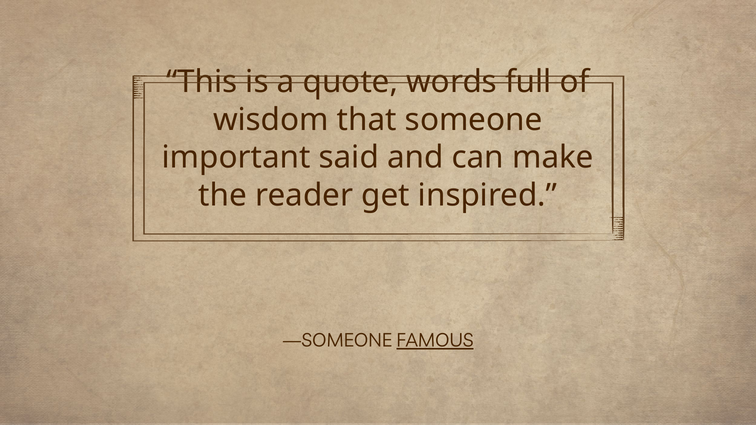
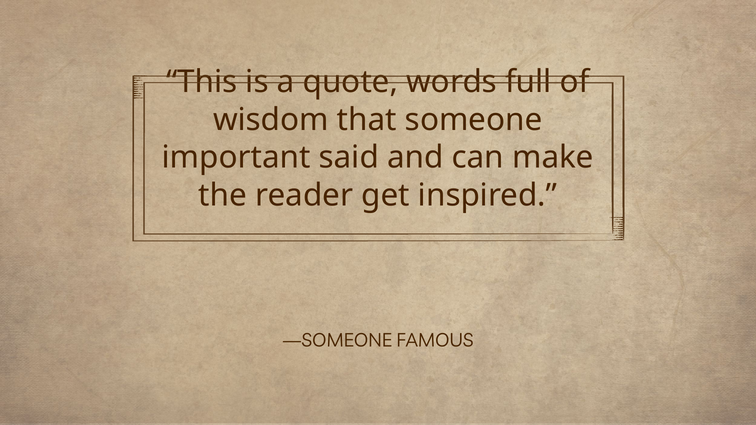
FAMOUS underline: present -> none
